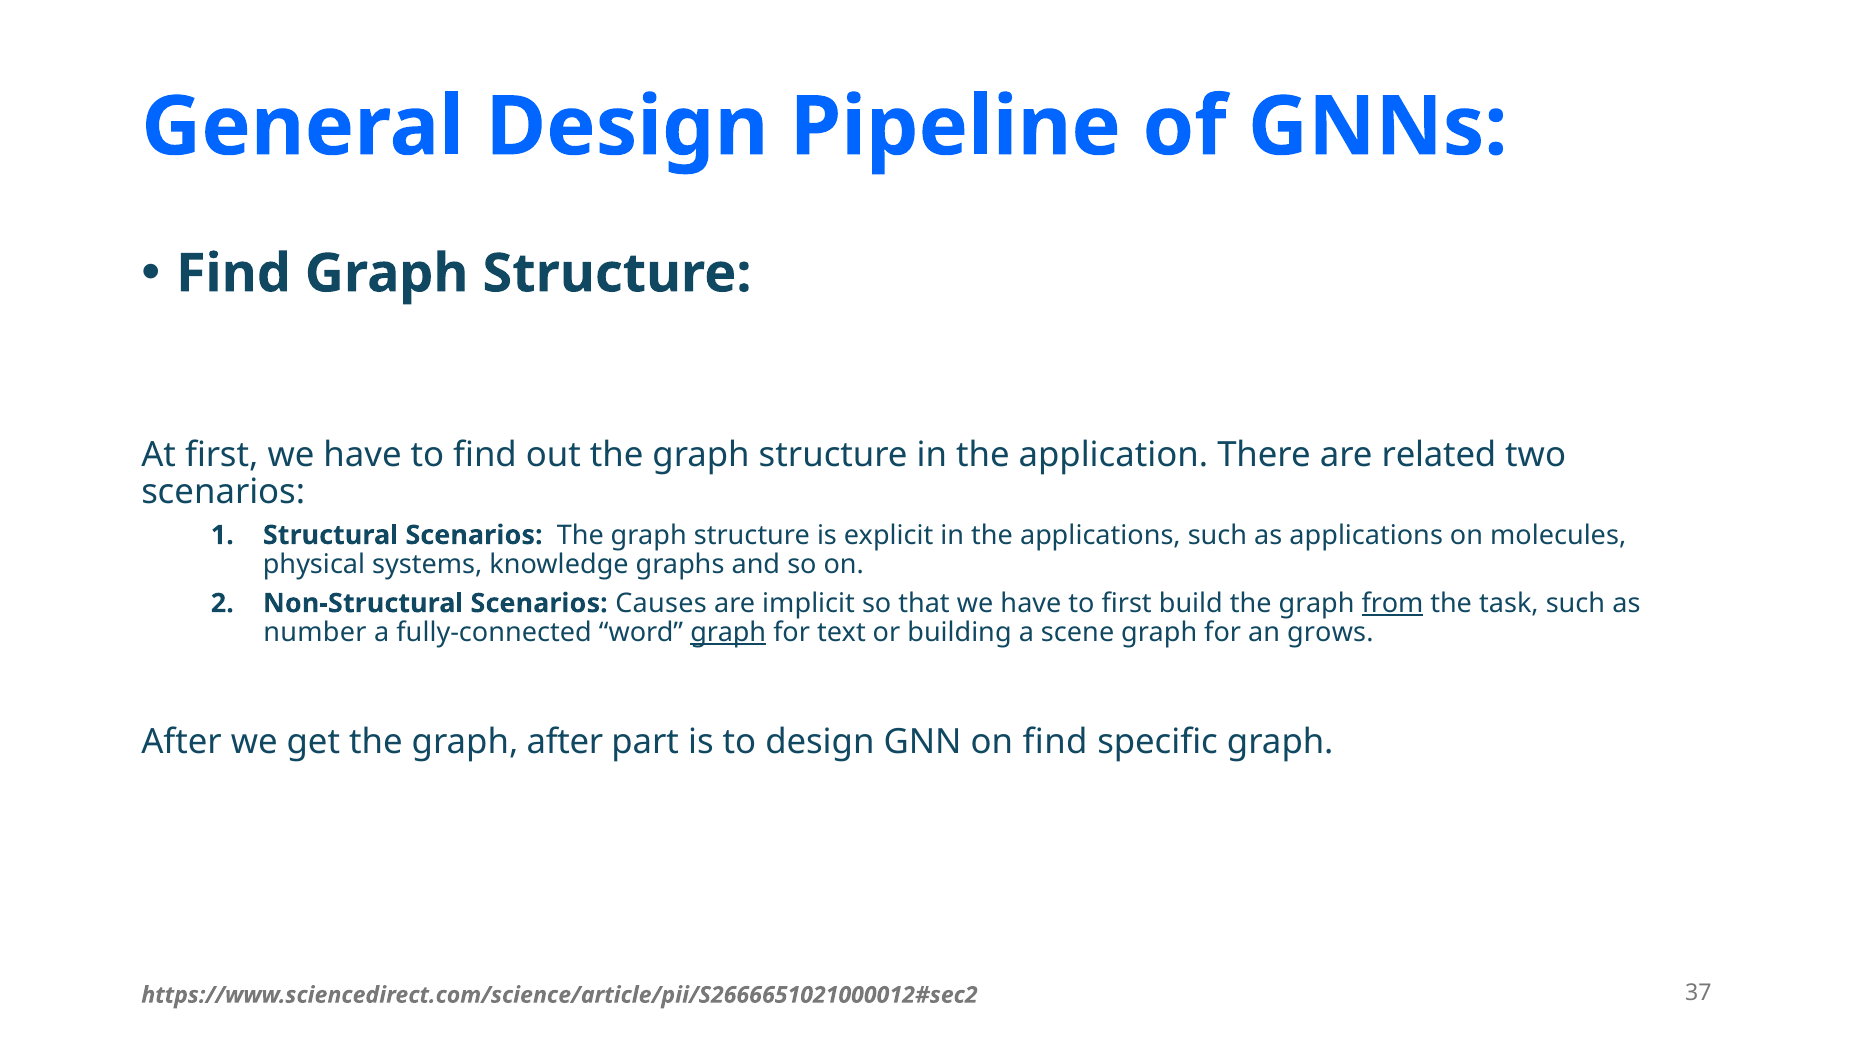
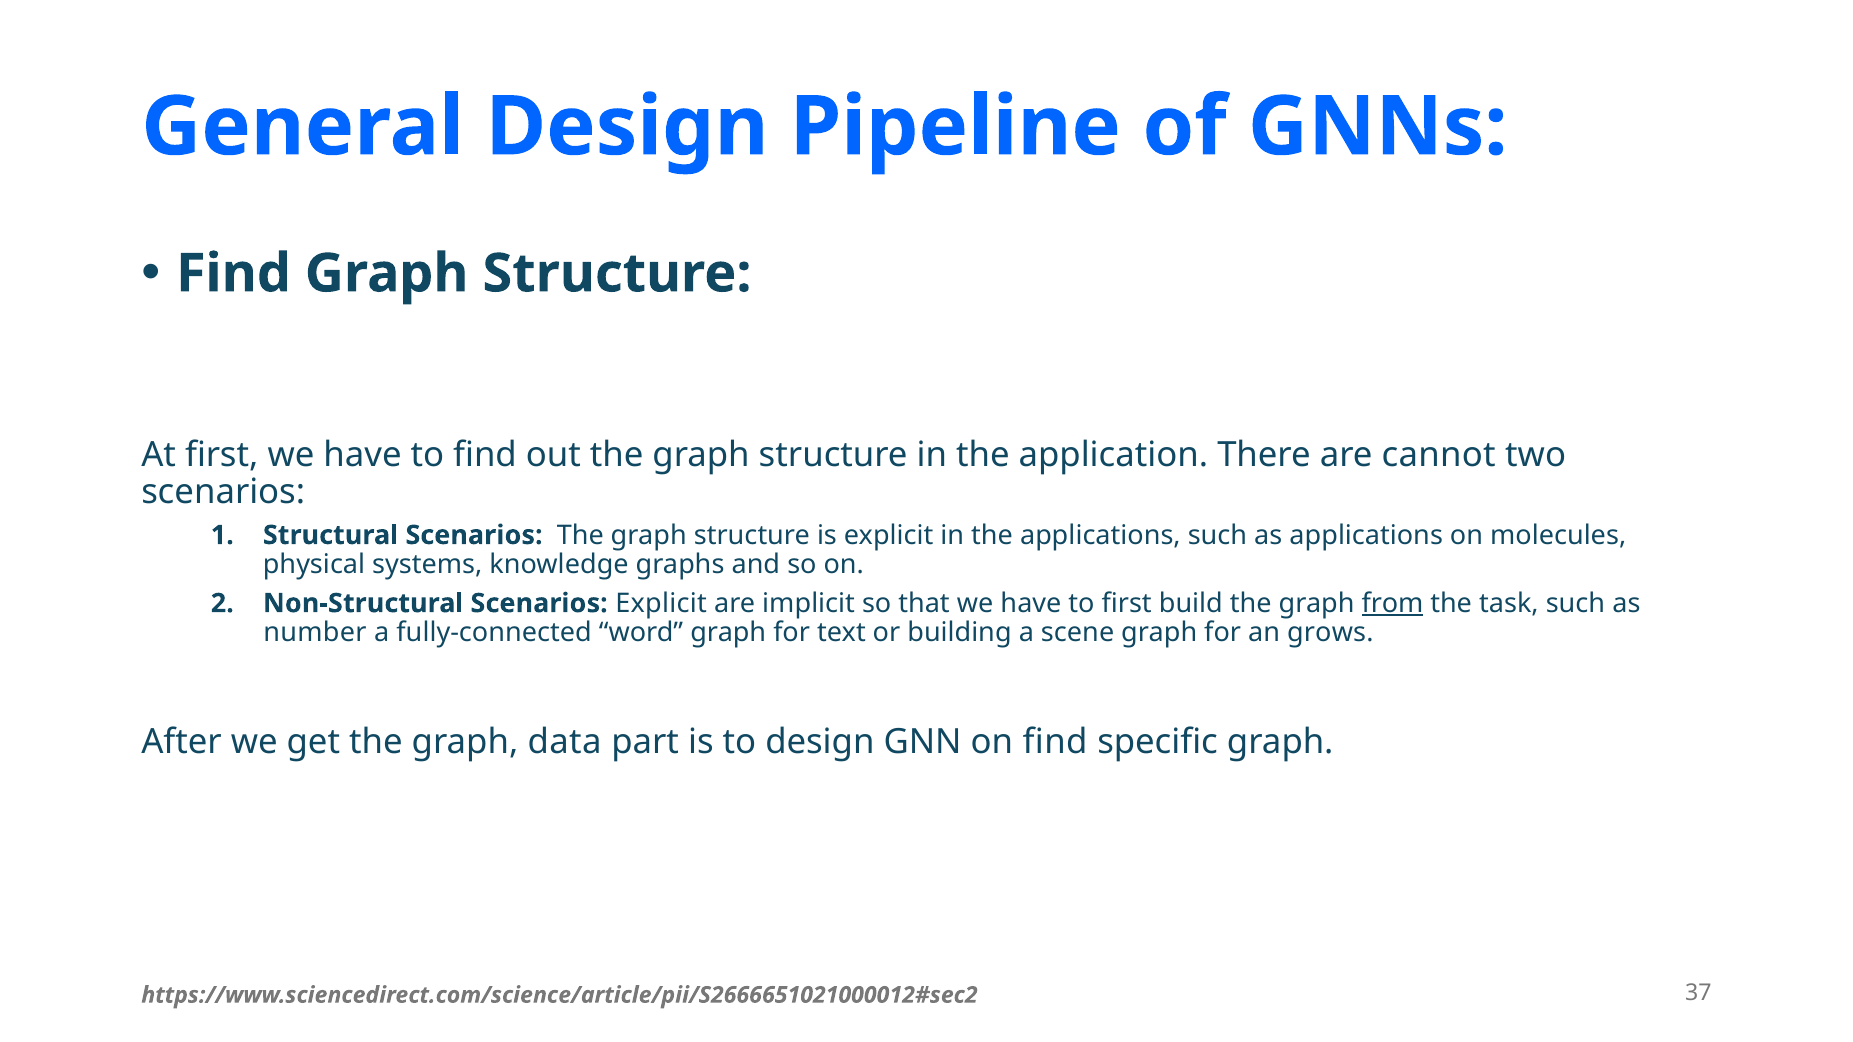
related: related -> cannot
Scenarios Causes: Causes -> Explicit
graph at (728, 633) underline: present -> none
graph after: after -> data
